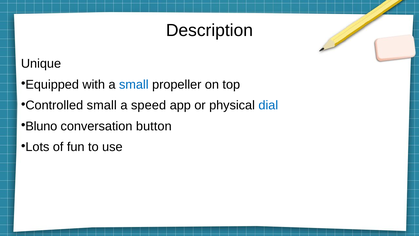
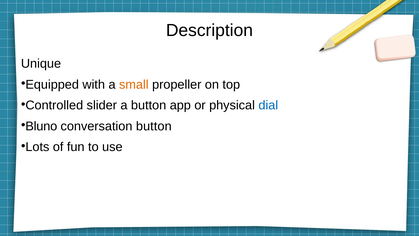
small at (134, 84) colour: blue -> orange
Controlled small: small -> slider
a speed: speed -> button
